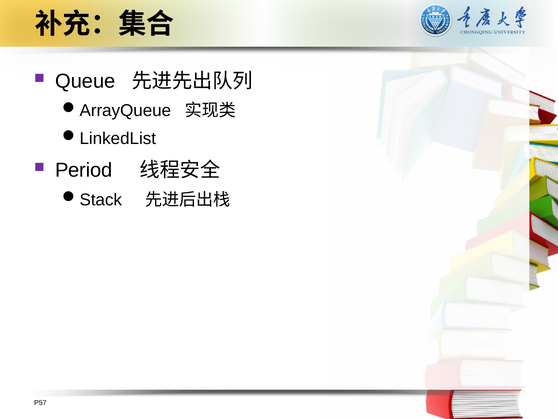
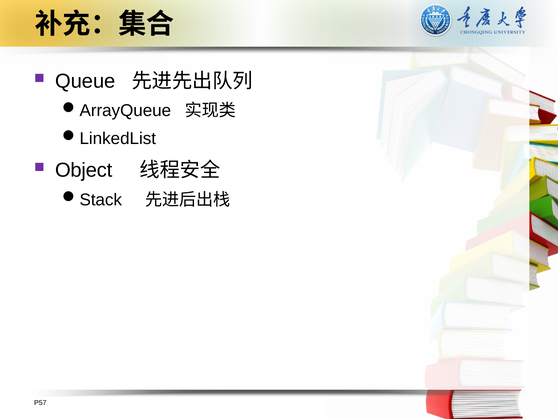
Period: Period -> Object
